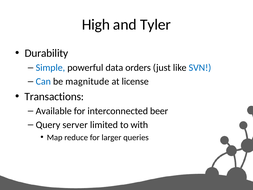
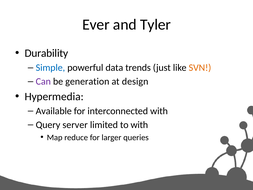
High: High -> Ever
orders: orders -> trends
SVN colour: blue -> orange
Can colour: blue -> purple
magnitude: magnitude -> generation
license: license -> design
Transactions: Transactions -> Hypermedia
interconnected beer: beer -> with
